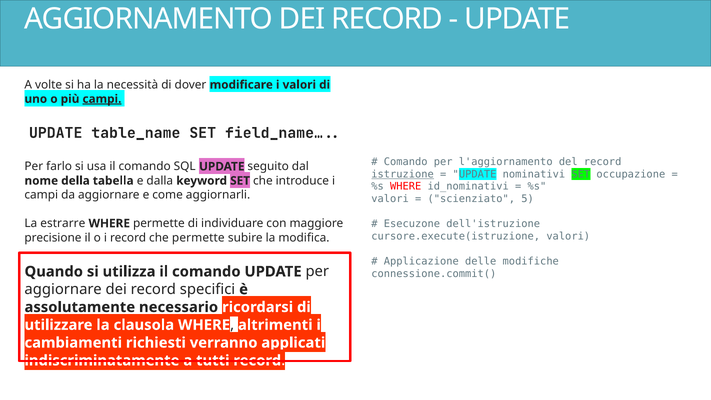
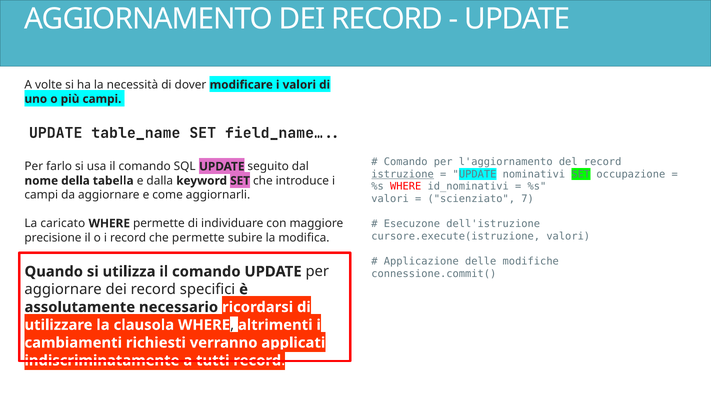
campi at (102, 99) underline: present -> none
5: 5 -> 7
estrarre: estrarre -> caricato
